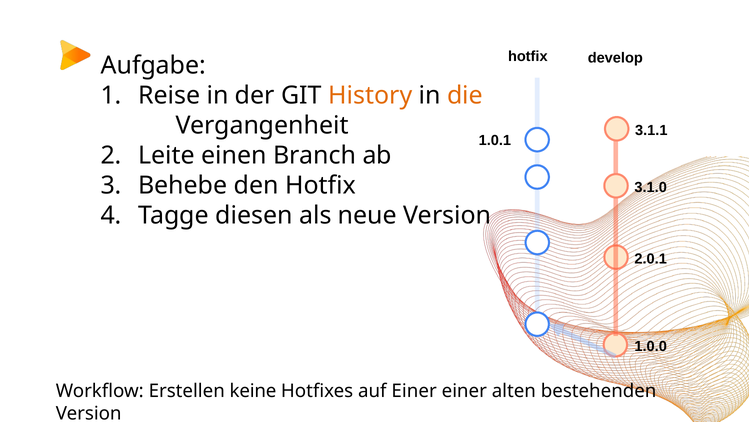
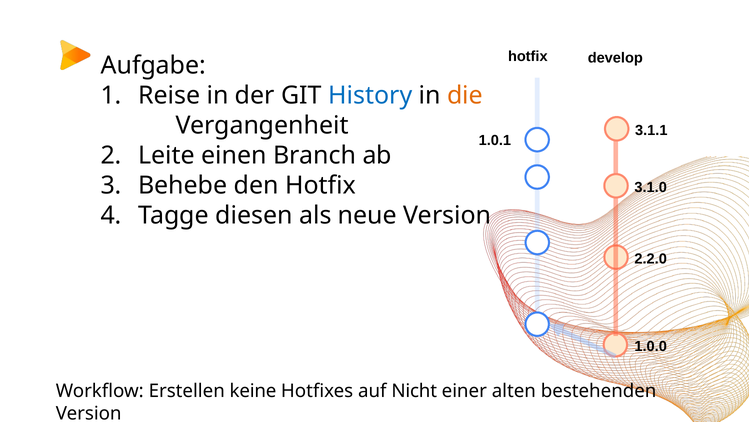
History colour: orange -> blue
2.0.1: 2.0.1 -> 2.2.0
auf Einer: Einer -> Nicht
